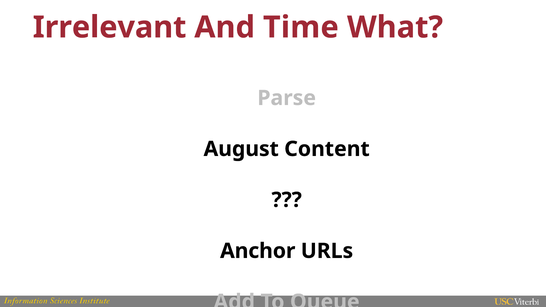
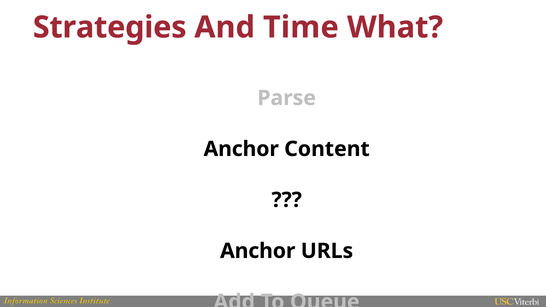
Irrelevant: Irrelevant -> Strategies
August at (241, 149): August -> Anchor
